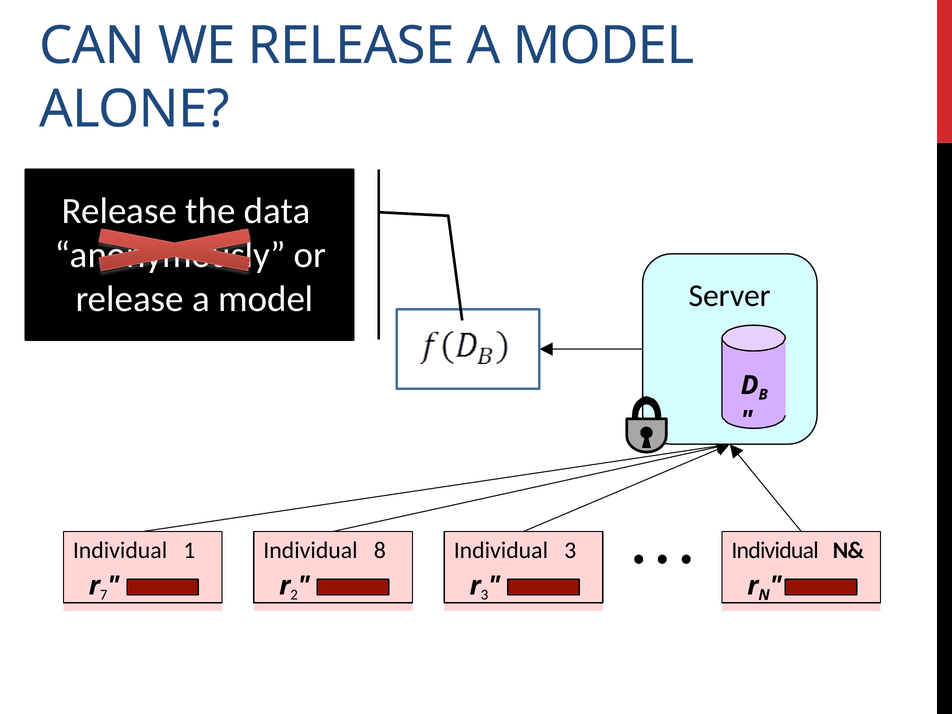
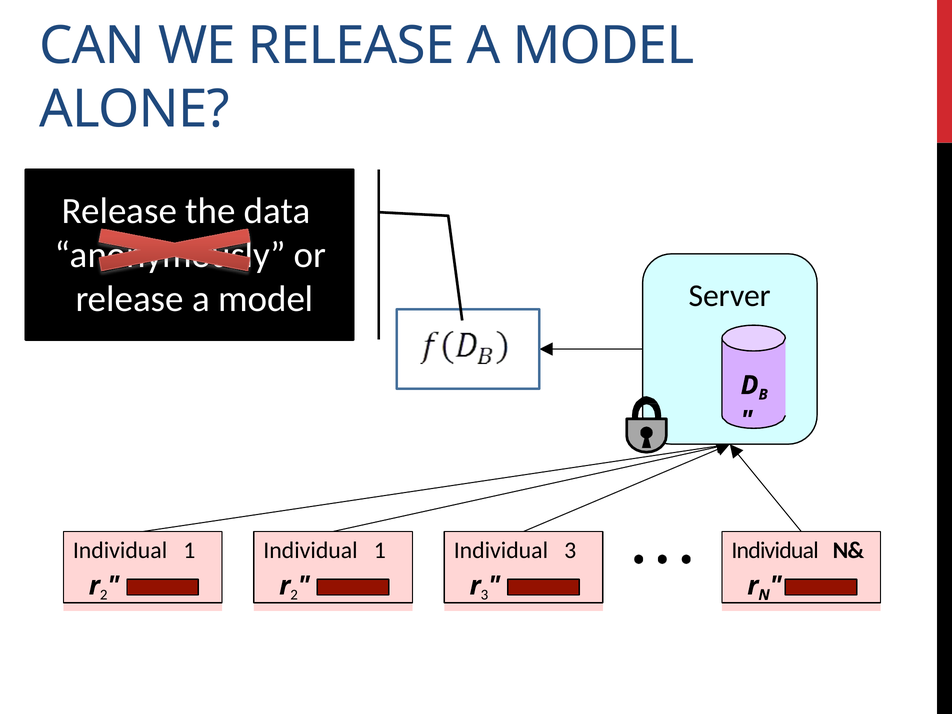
8 at (380, 550): 8 -> 1
7 at (104, 595): 7 -> 2
